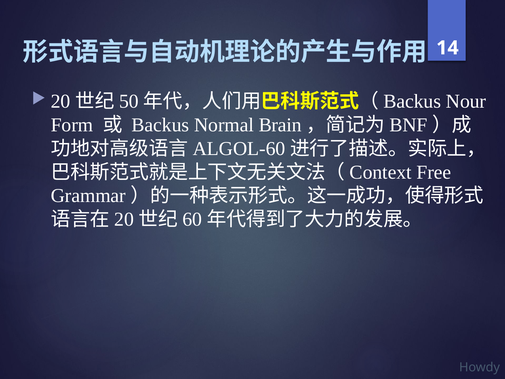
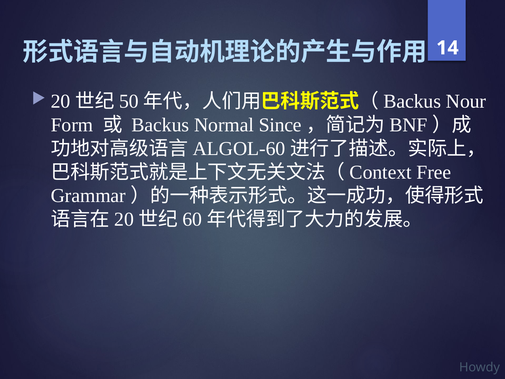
Brain: Brain -> Since
